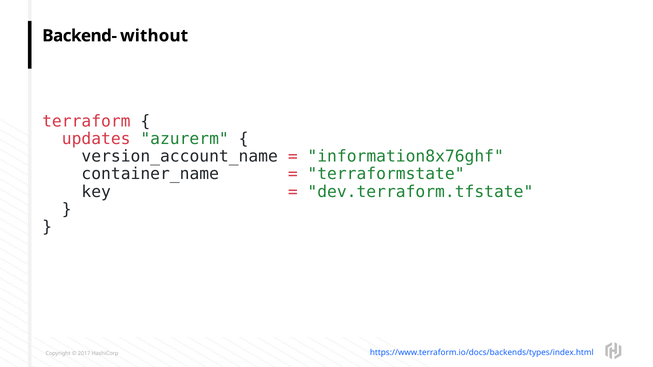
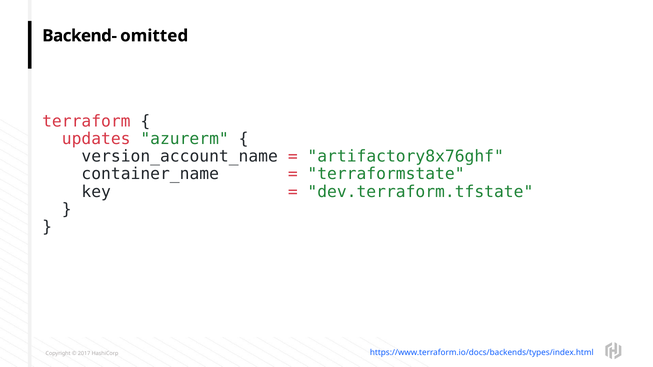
without: without -> omitted
information8x76ghf: information8x76ghf -> artifactory8x76ghf
